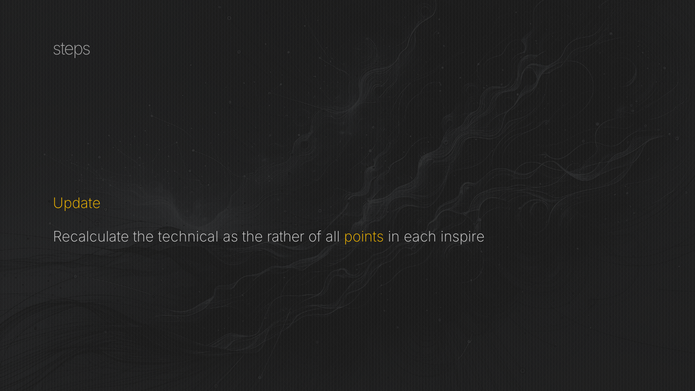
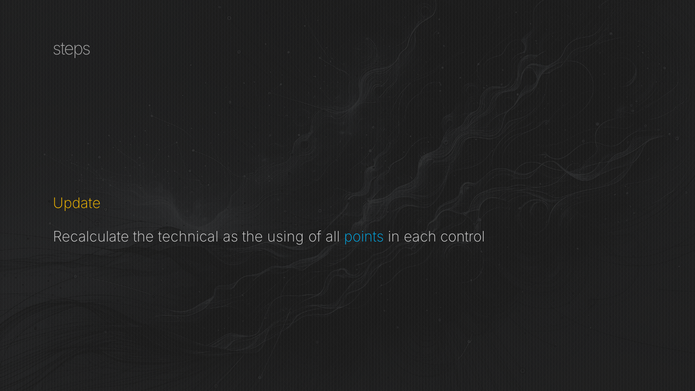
rather: rather -> using
points colour: yellow -> light blue
inspire: inspire -> control
